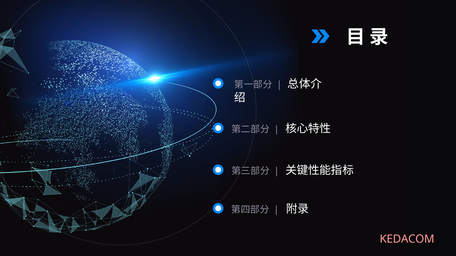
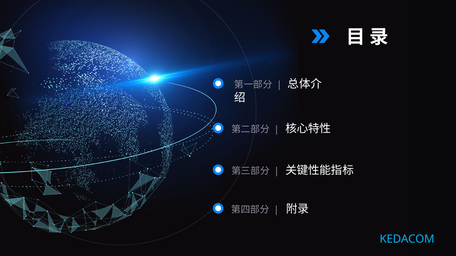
KEDACOM colour: pink -> light blue
